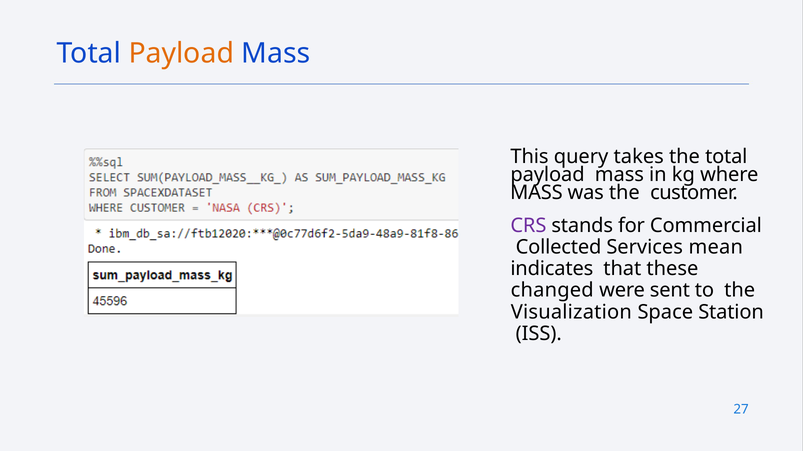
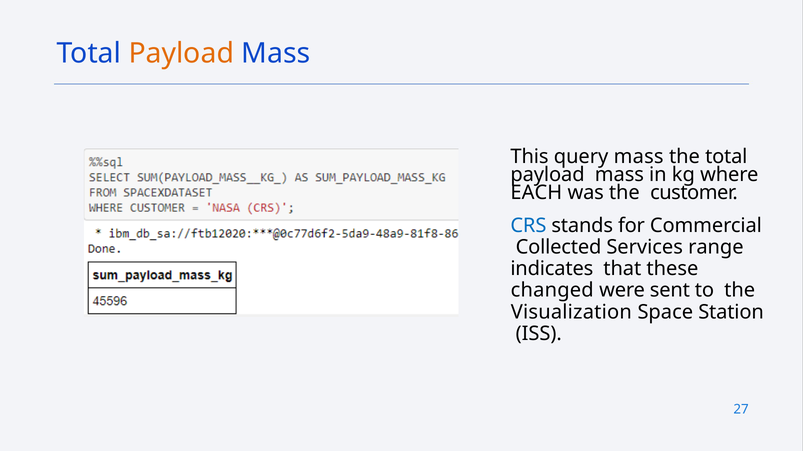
query takes: takes -> mass
MASS at (536, 193): MASS -> EACH
CRS colour: purple -> blue
mean: mean -> range
